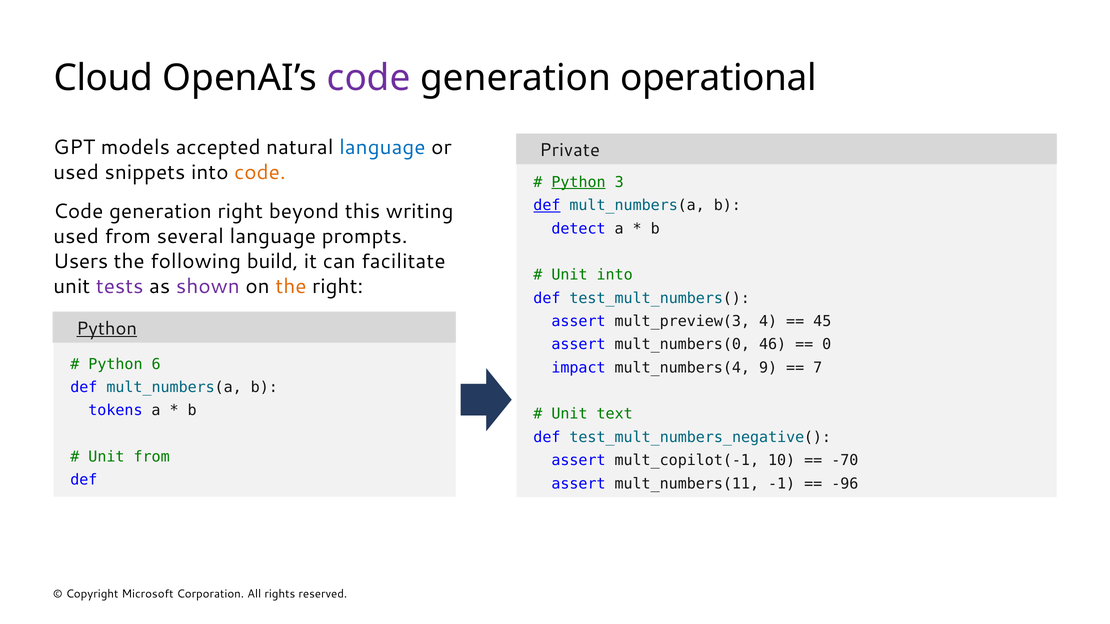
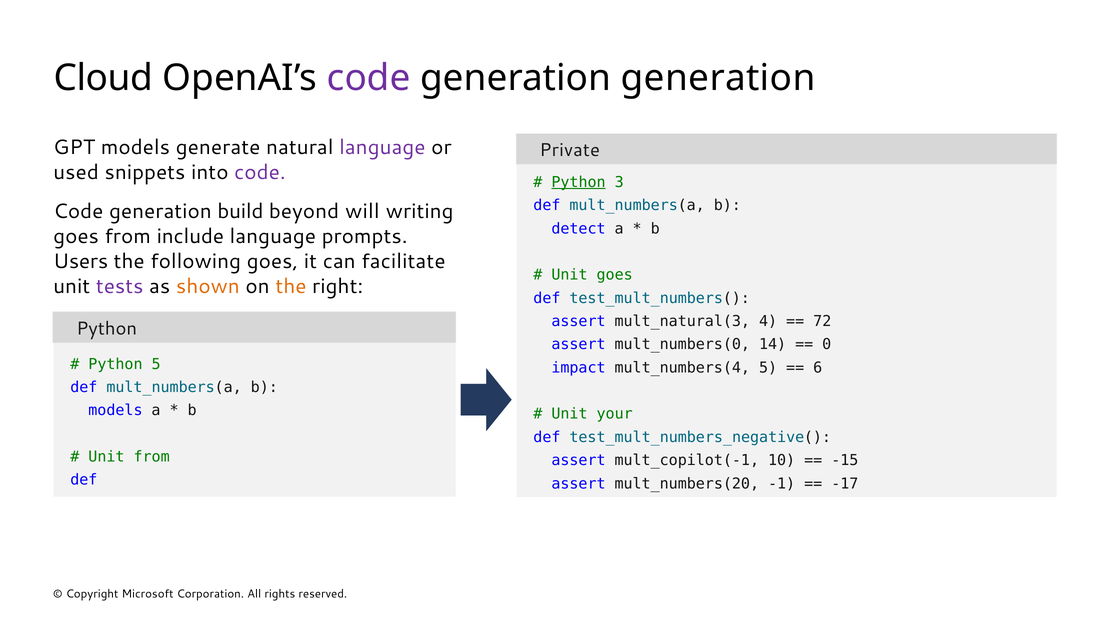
generation operational: operational -> generation
accepted: accepted -> generate
language at (382, 148) colour: blue -> purple
code at (260, 173) colour: orange -> purple
def at (547, 205) underline: present -> none
generation right: right -> build
this: this -> will
used at (76, 236): used -> goes
several: several -> include
following build: build -> goes
Unit into: into -> goes
shown colour: purple -> orange
mult_preview(3: mult_preview(3 -> mult_natural(3
45: 45 -> 72
Python at (107, 329) underline: present -> none
46: 46 -> 14
Python 6: 6 -> 5
mult_numbers(4 9: 9 -> 5
7: 7 -> 6
tokens at (115, 411): tokens -> models
text: text -> your
-70: -70 -> -15
mult_numbers(11: mult_numbers(11 -> mult_numbers(20
-96: -96 -> -17
